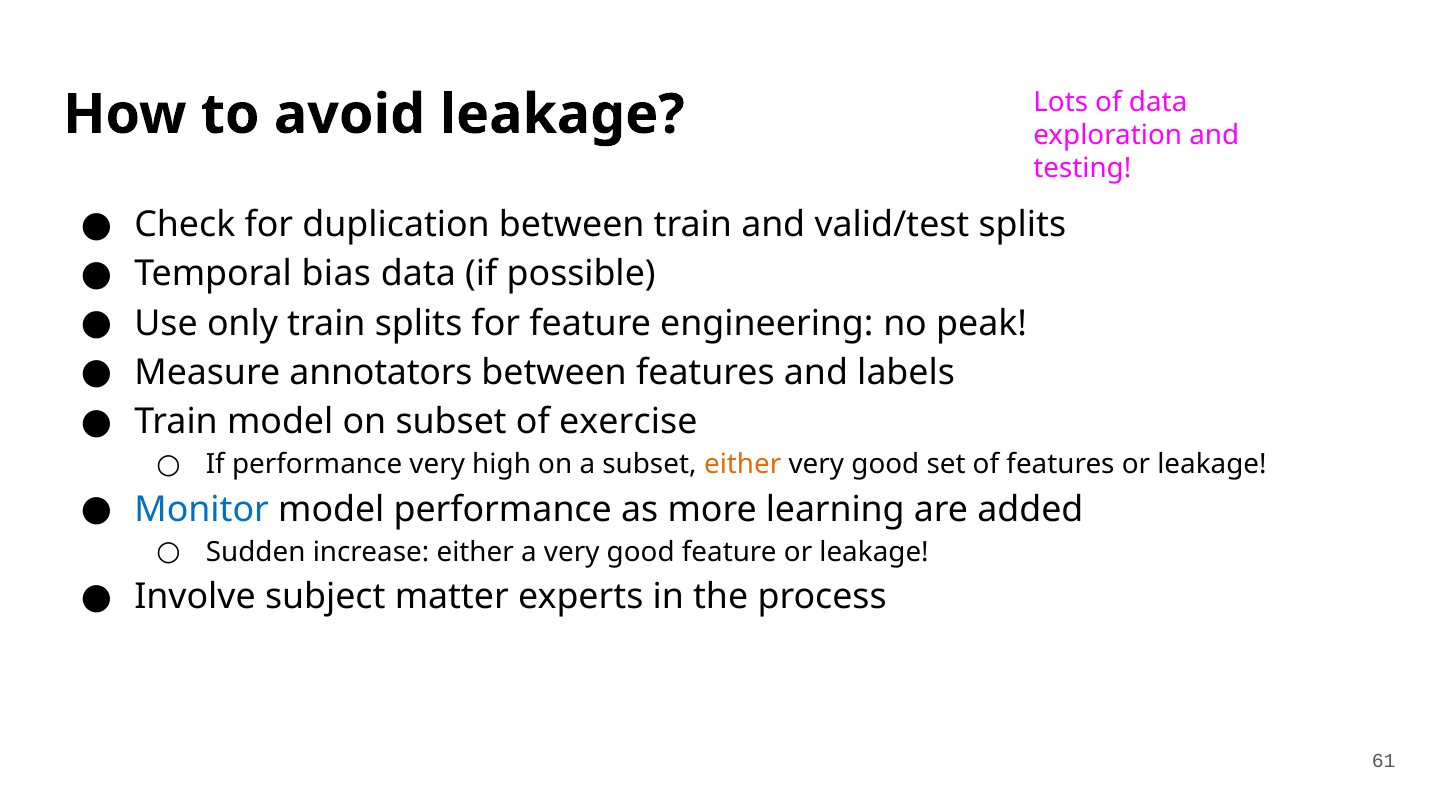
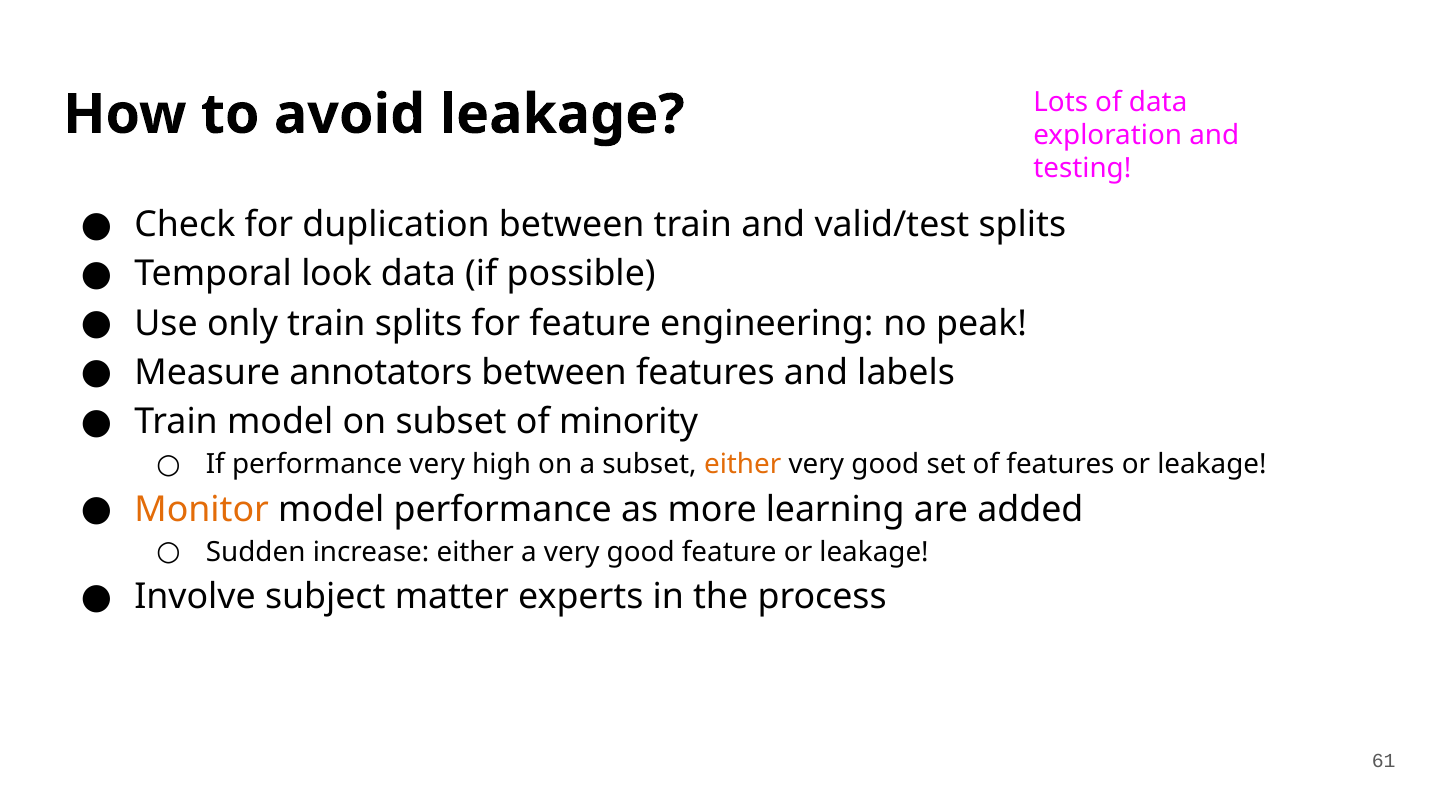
bias: bias -> look
exercise: exercise -> minority
Monitor colour: blue -> orange
